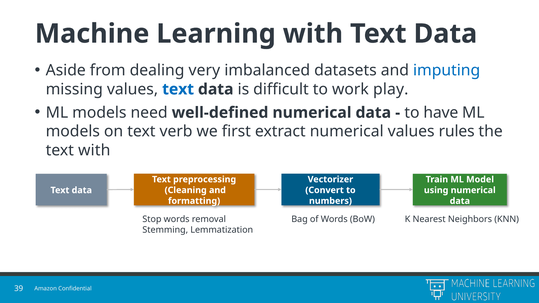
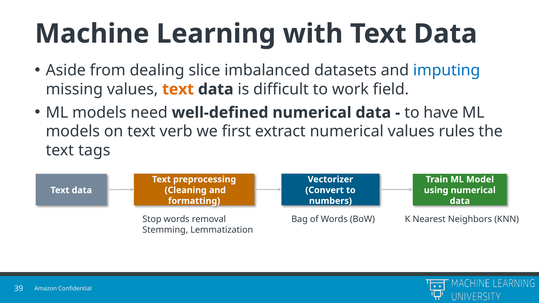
very: very -> slice
text at (178, 89) colour: blue -> orange
play: play -> field
text with: with -> tags
